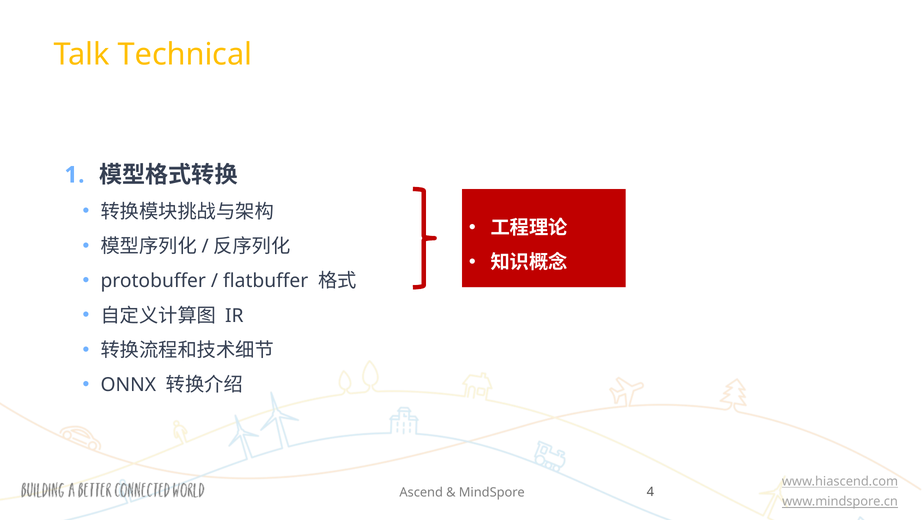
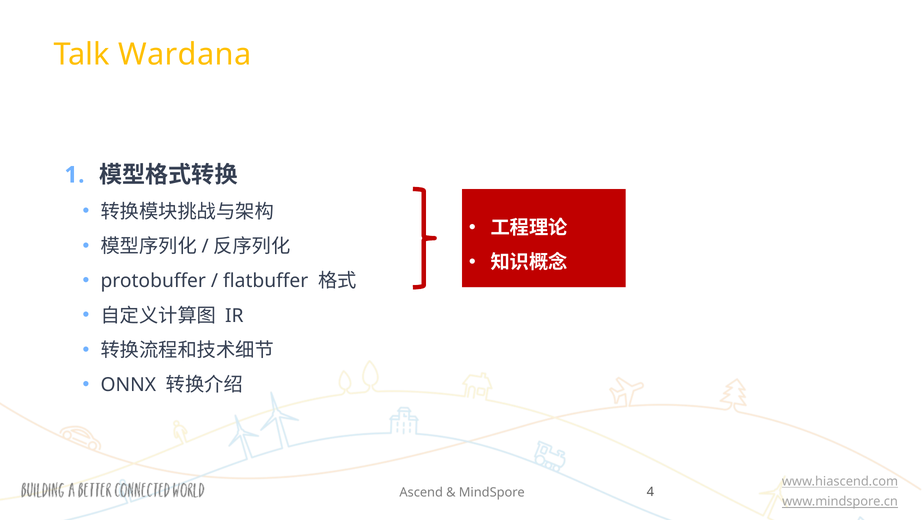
Technical: Technical -> Wardana
